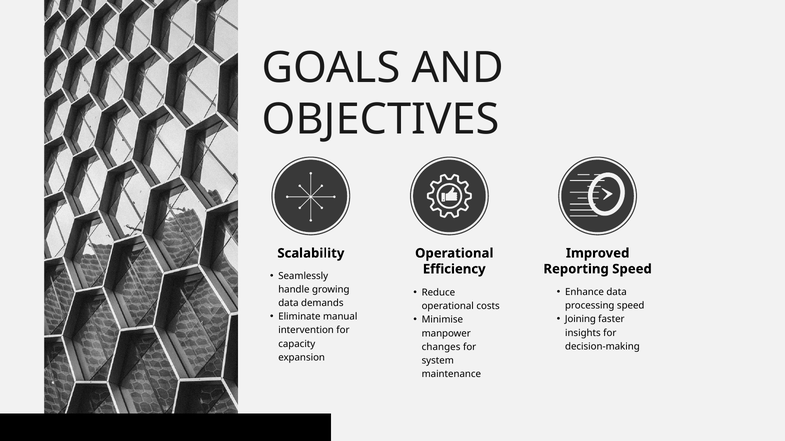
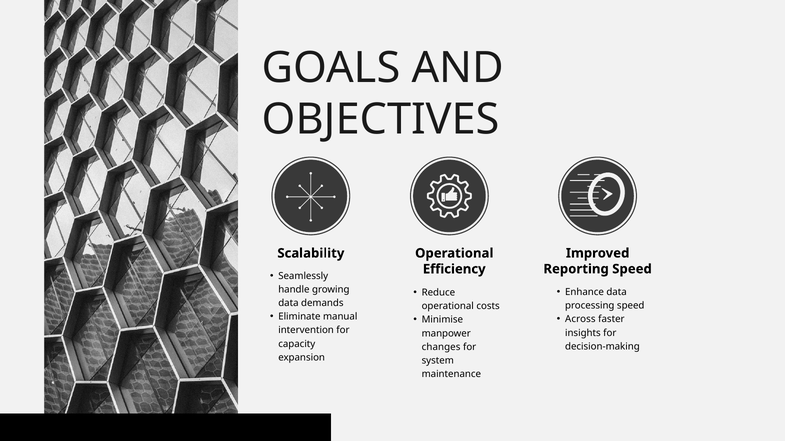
Joining: Joining -> Across
